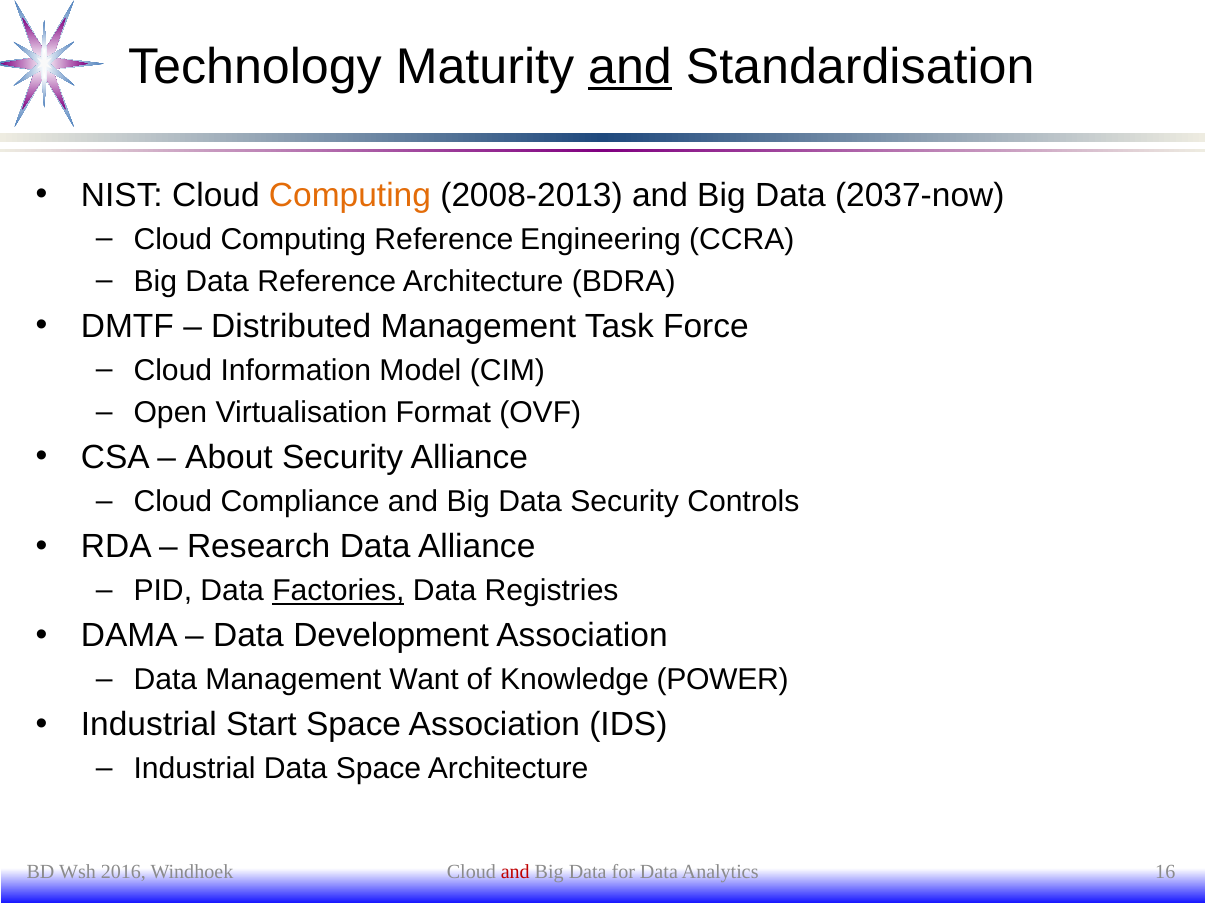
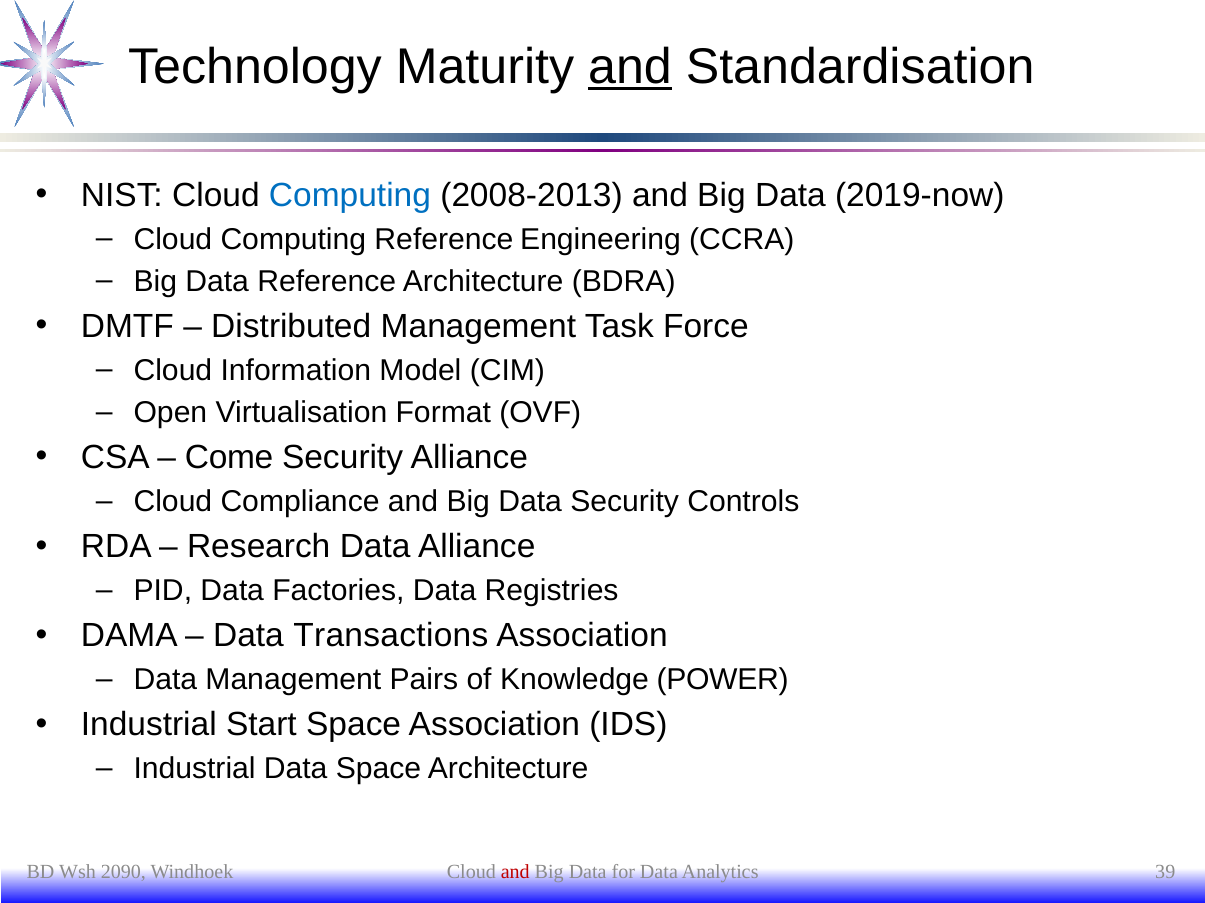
Computing at (350, 196) colour: orange -> blue
2037-now: 2037-now -> 2019-now
About: About -> Come
Factories underline: present -> none
Development: Development -> Transactions
Want: Want -> Pairs
16: 16 -> 39
2016: 2016 -> 2090
